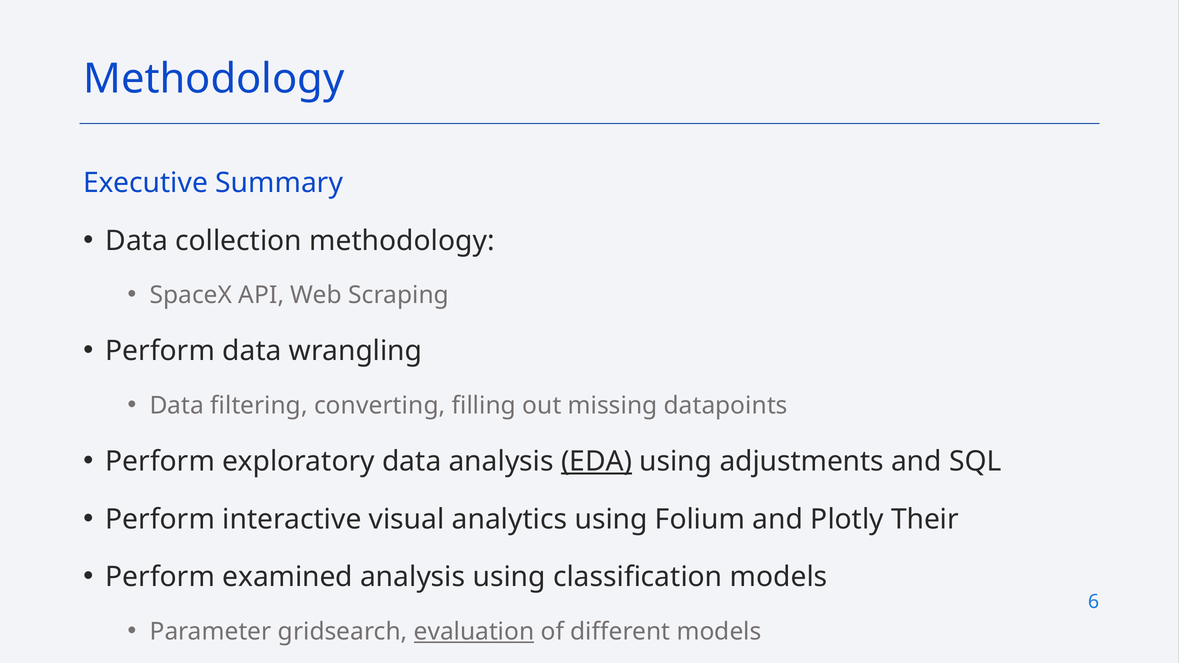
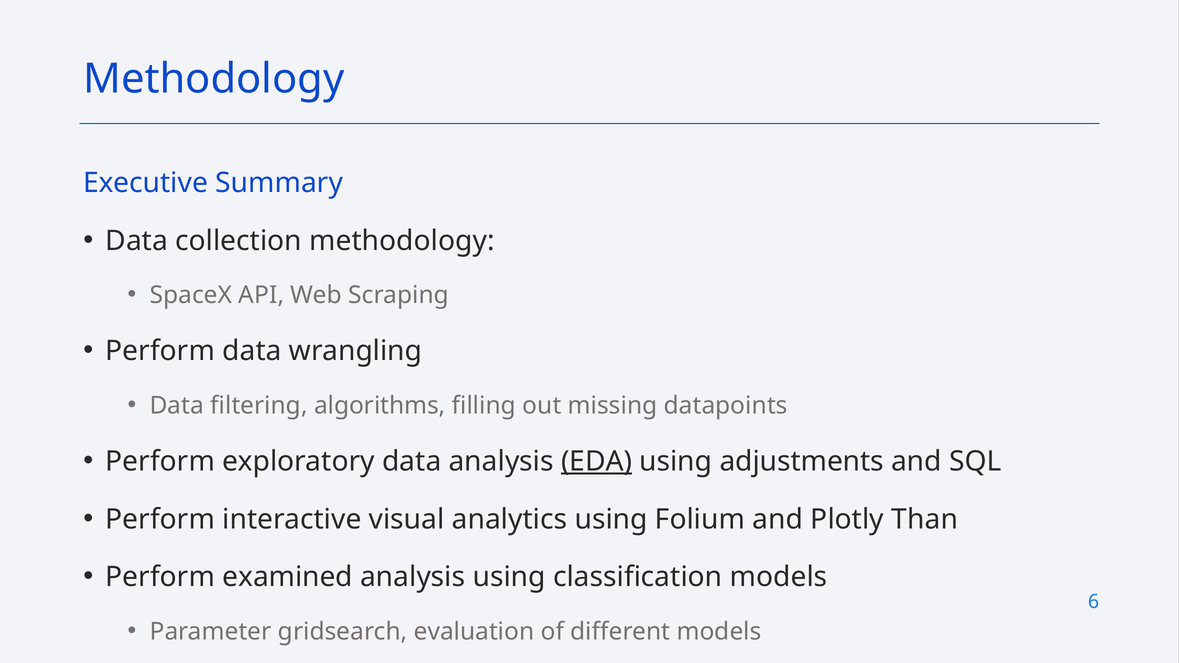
converting: converting -> algorithms
Their: Their -> Than
evaluation underline: present -> none
